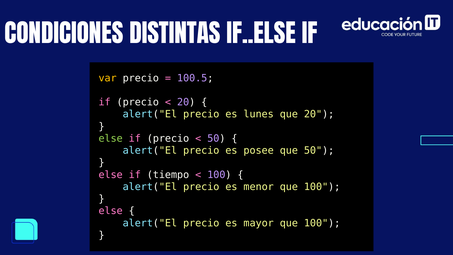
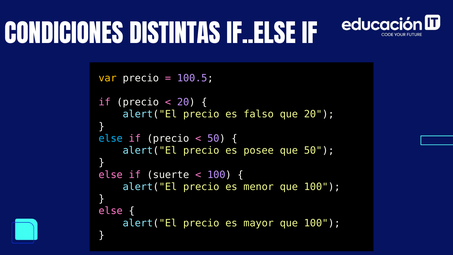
lunes: lunes -> falso
else at (111, 138) colour: light green -> light blue
tiempo: tiempo -> suerte
